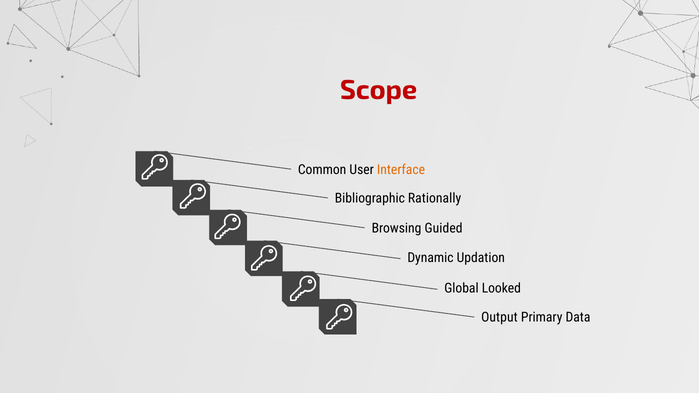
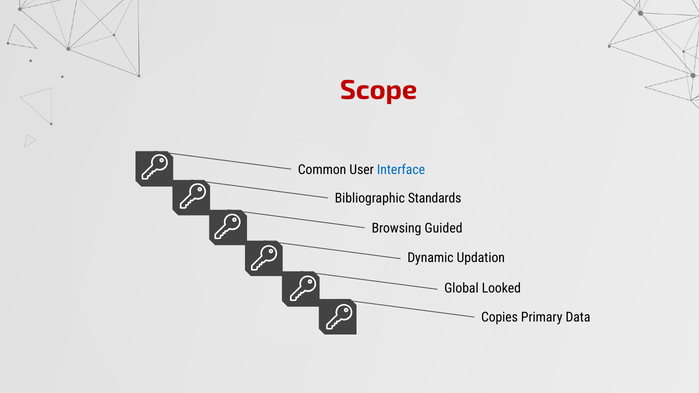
Interface colour: orange -> blue
Rationally: Rationally -> Standards
Output: Output -> Copies
